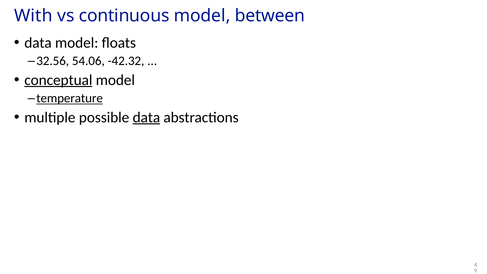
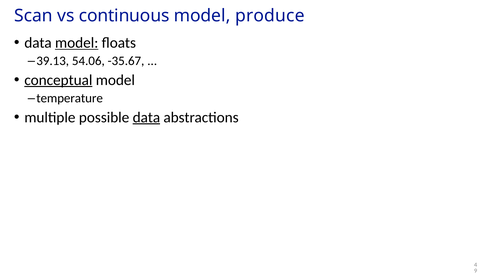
With: With -> Scan
between: between -> produce
model at (77, 43) underline: none -> present
32.56: 32.56 -> 39.13
-42.32: -42.32 -> -35.67
temperature underline: present -> none
